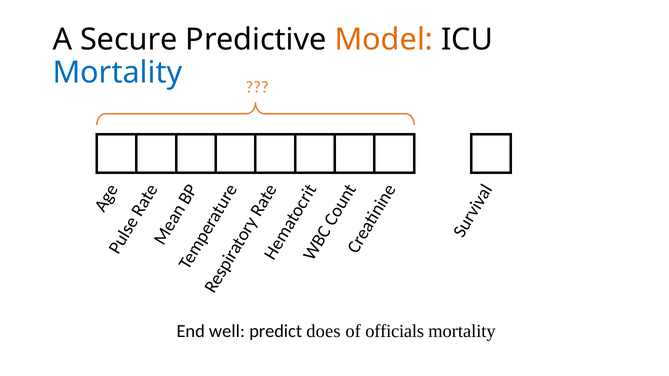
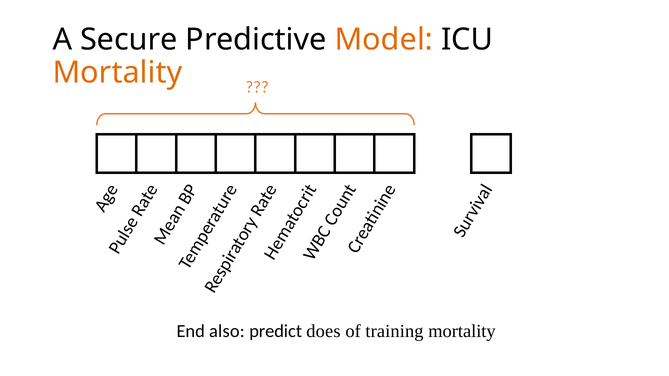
Mortality at (117, 73) colour: blue -> orange
well: well -> also
officials: officials -> training
